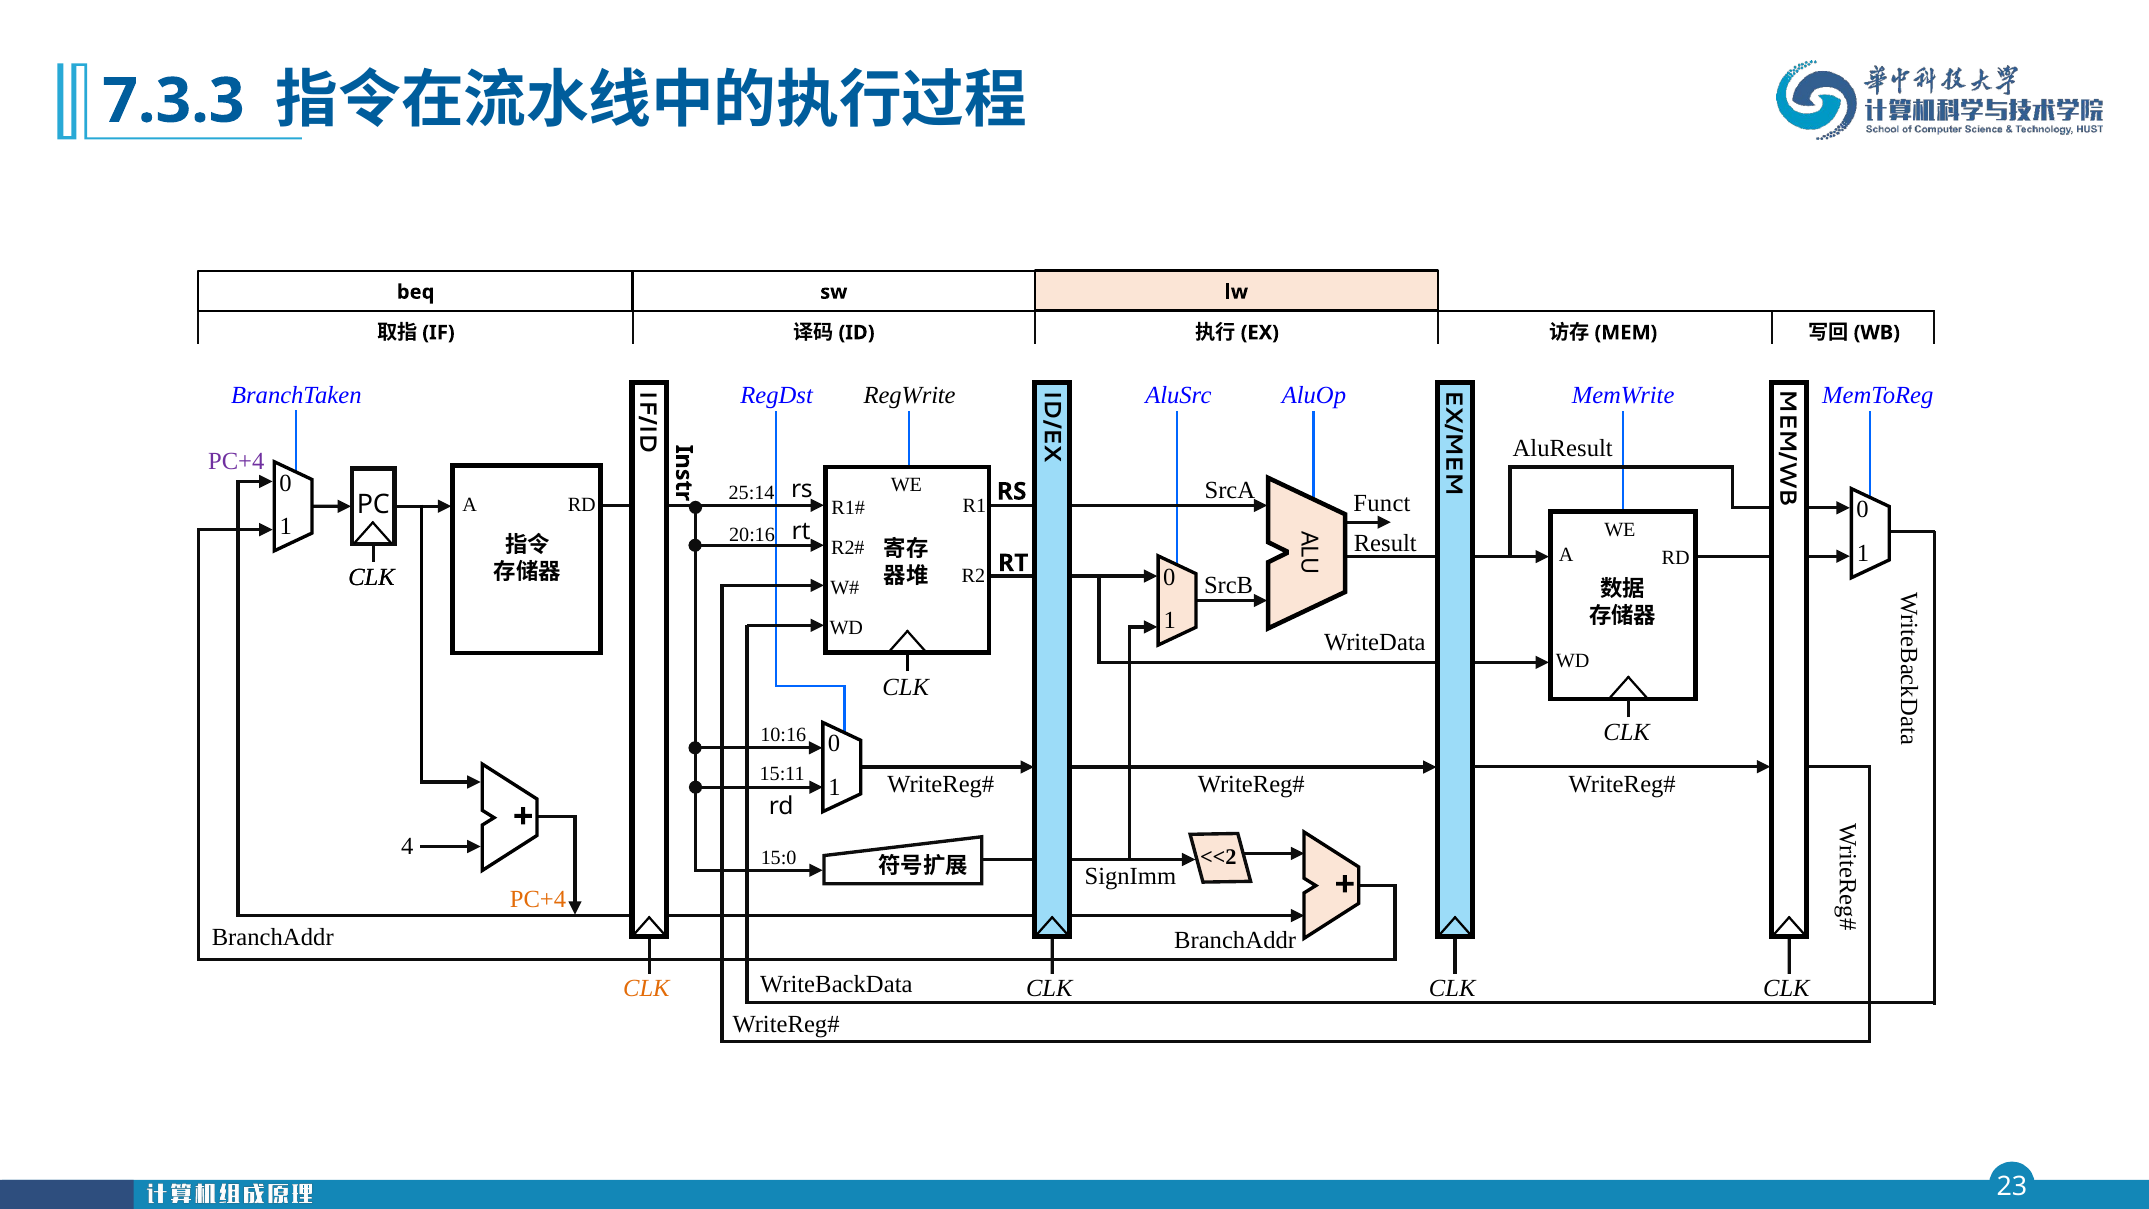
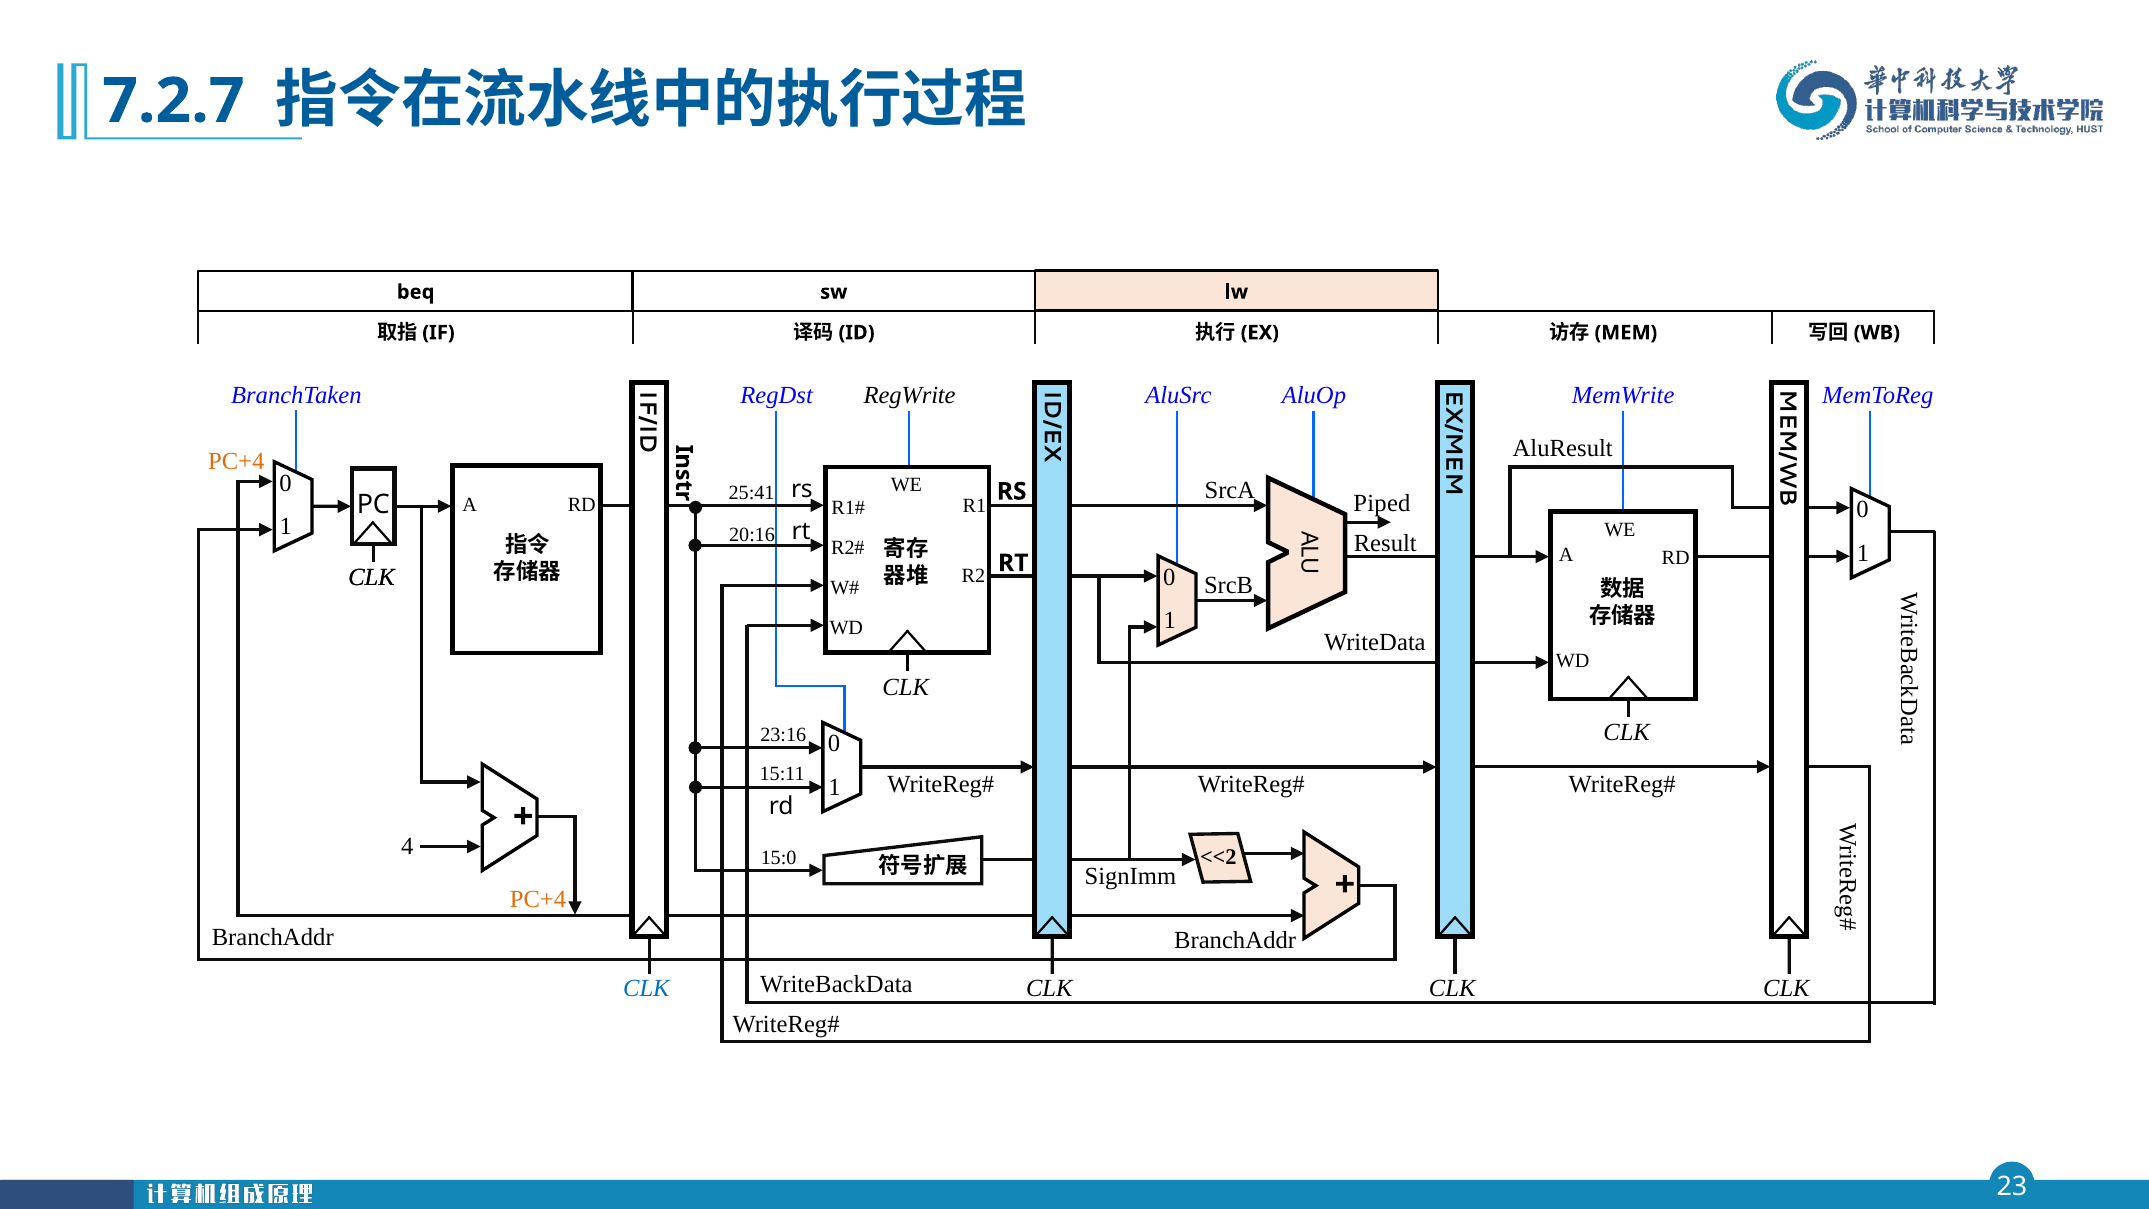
7.3.3: 7.3.3 -> 7.2.7
PC+4 at (236, 461) colour: purple -> orange
25:14: 25:14 -> 25:41
Funct: Funct -> Piped
10:16: 10:16 -> 23:16
CLK at (646, 988) colour: orange -> blue
